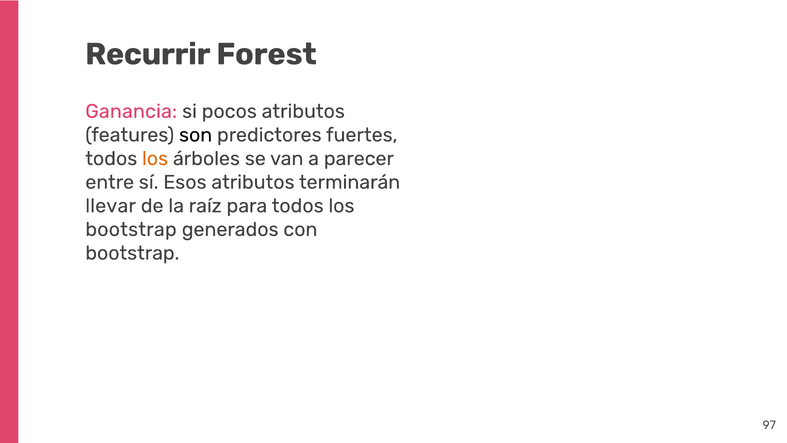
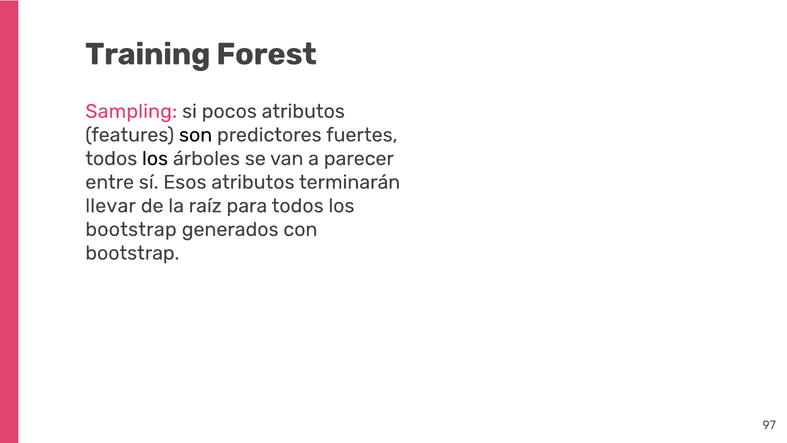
Recurrir: Recurrir -> Training
Ganancia: Ganancia -> Sampling
los at (155, 158) colour: orange -> black
